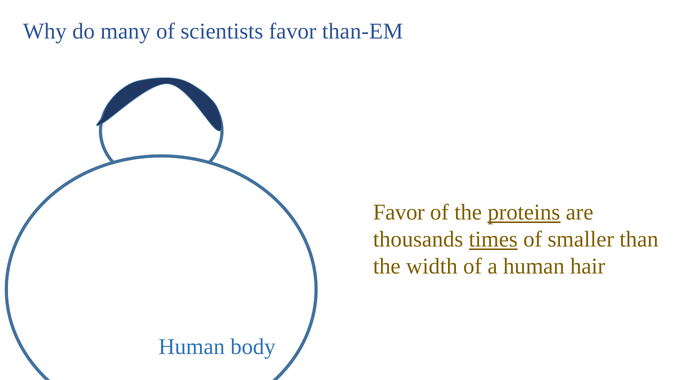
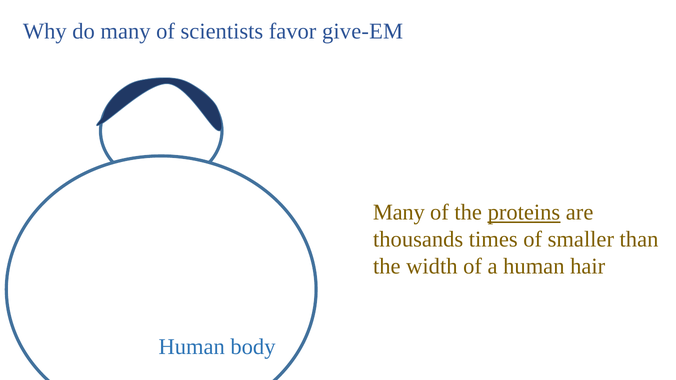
than-EM: than-EM -> give-EM
Favor at (399, 213): Favor -> Many
times underline: present -> none
